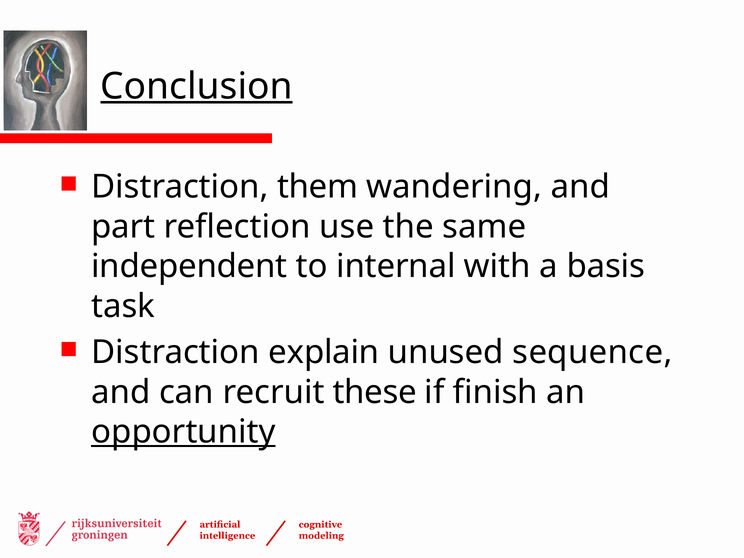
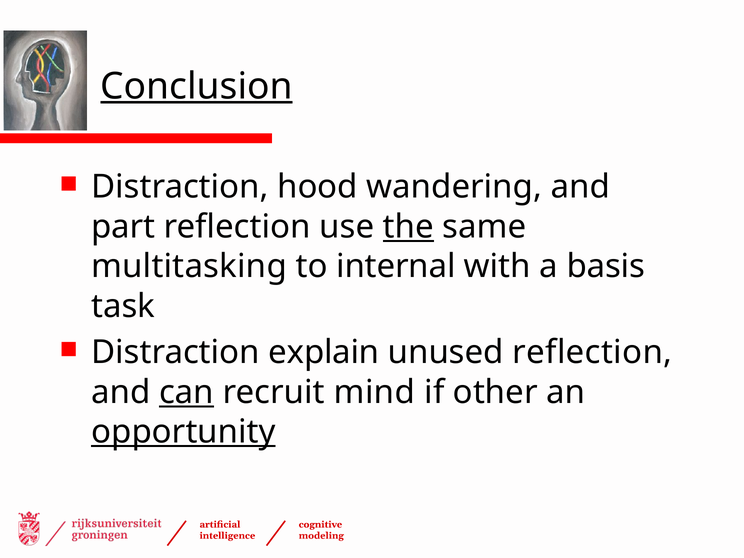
them: them -> hood
the underline: none -> present
independent: independent -> multitasking
unused sequence: sequence -> reflection
can underline: none -> present
these: these -> mind
finish: finish -> other
